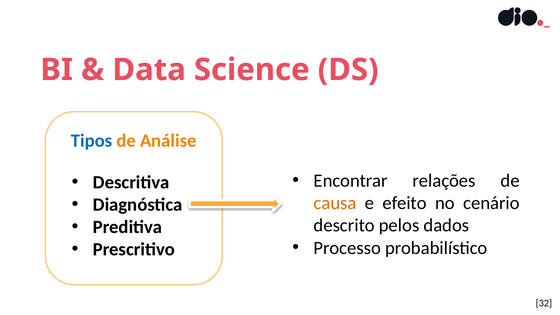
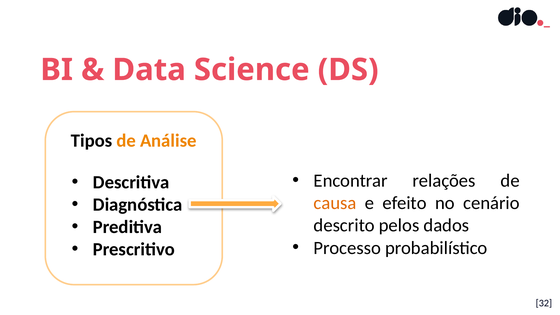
Tipos colour: blue -> black
